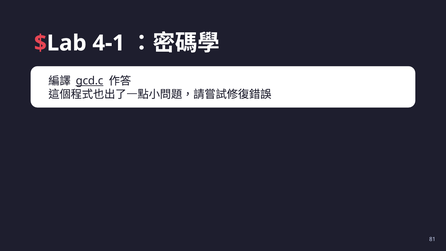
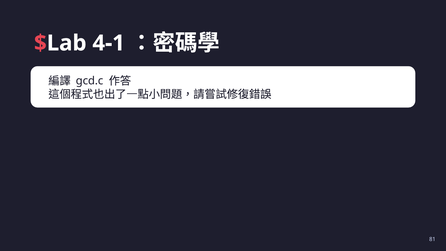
gcd.c underline: present -> none
